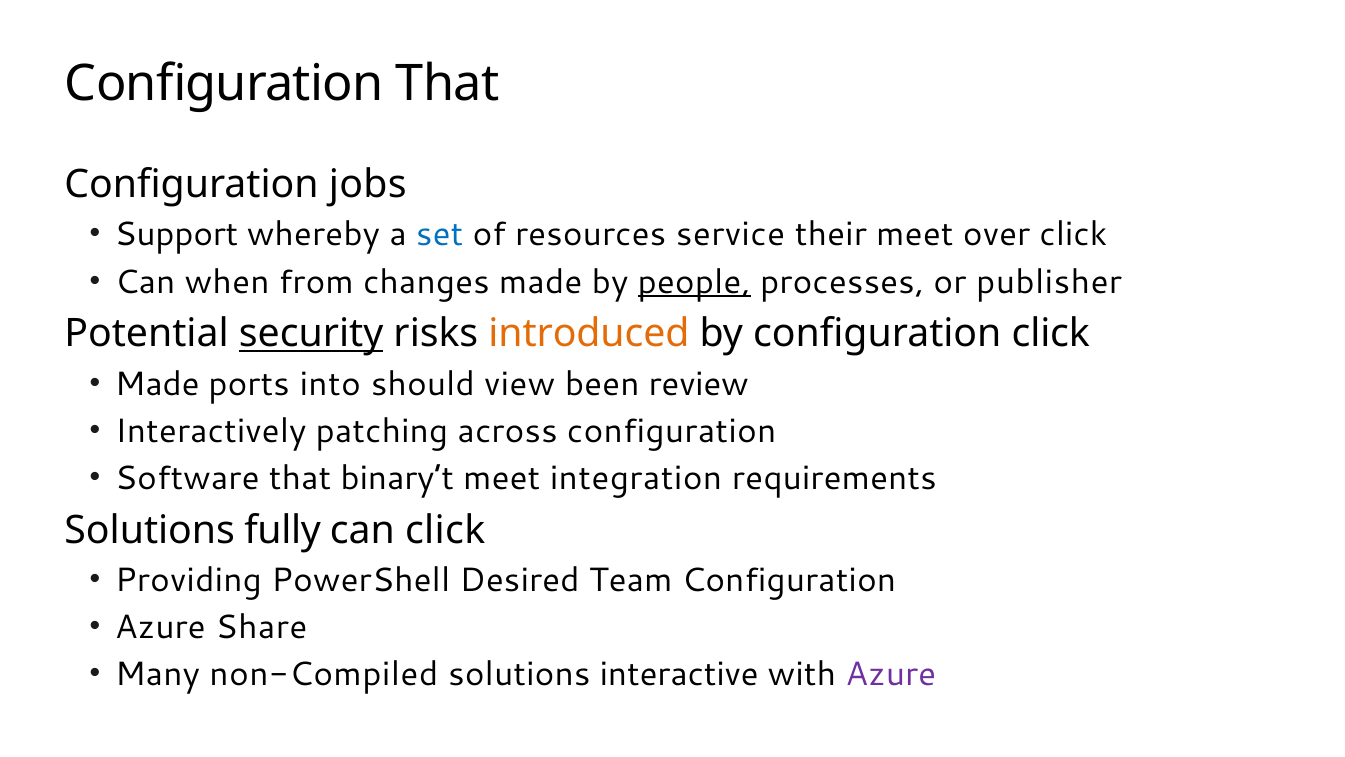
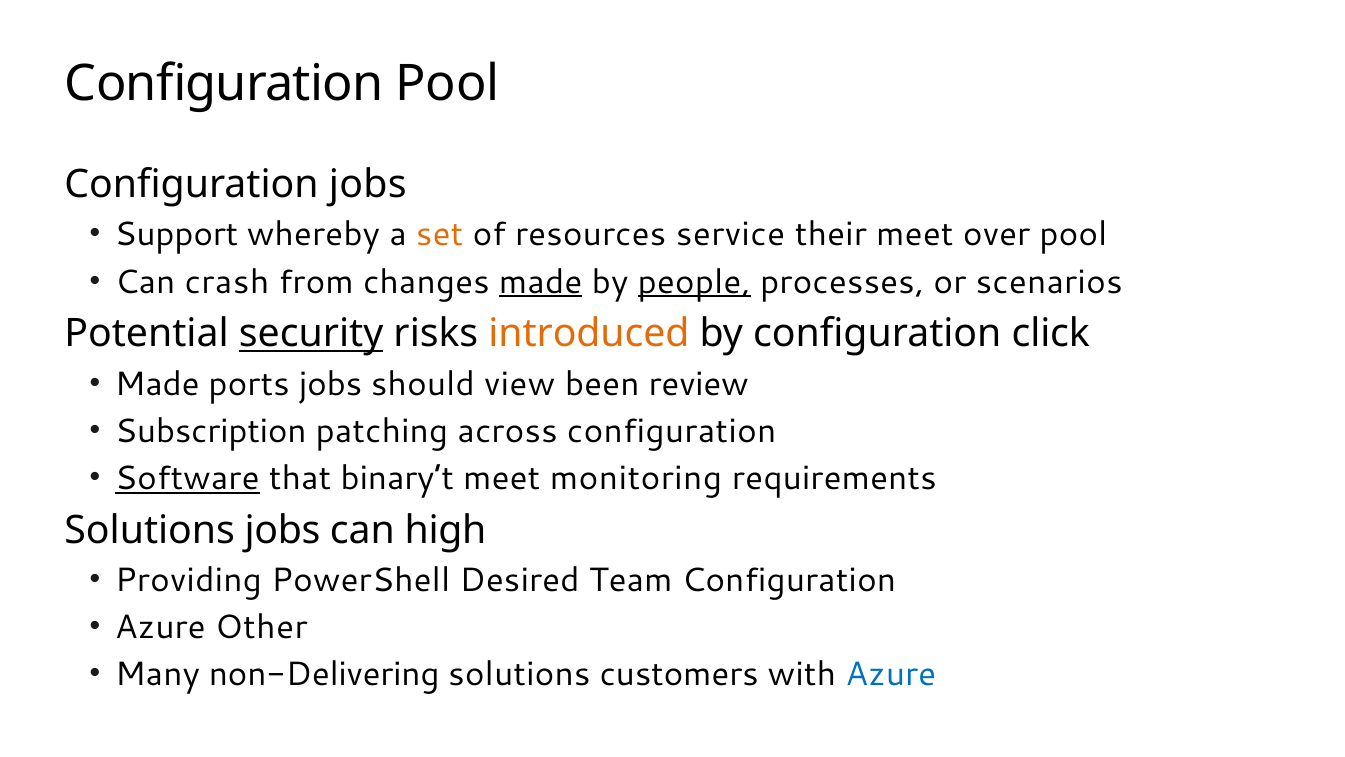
Configuration That: That -> Pool
set colour: blue -> orange
over click: click -> pool
when: when -> crash
made at (541, 282) underline: none -> present
publisher: publisher -> scenarios
ports into: into -> jobs
Interactively: Interactively -> Subscription
Software underline: none -> present
integration: integration -> monitoring
Solutions fully: fully -> jobs
can click: click -> high
Share: Share -> Other
non-Compiled: non-Compiled -> non-Delivering
interactive: interactive -> customers
Azure at (891, 674) colour: purple -> blue
